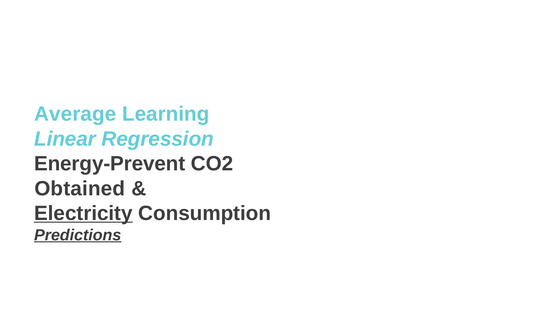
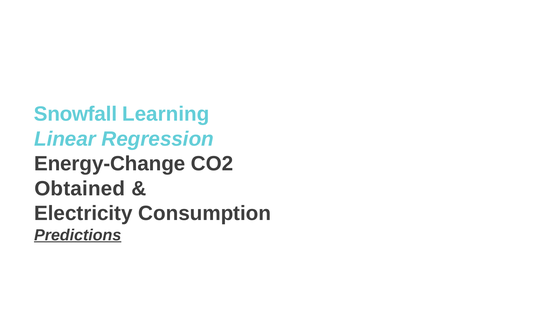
Average: Average -> Snowfall
Energy-Prevent: Energy-Prevent -> Energy-Change
Electricity underline: present -> none
